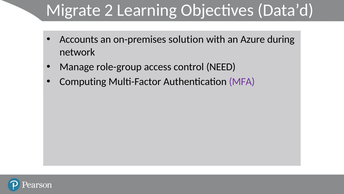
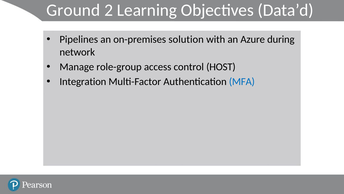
Migrate: Migrate -> Ground
Accounts: Accounts -> Pipelines
NEED: NEED -> HOST
Computing: Computing -> Integration
MFA colour: purple -> blue
